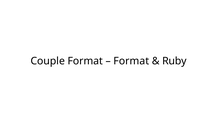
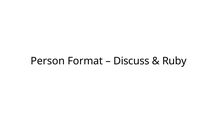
Couple: Couple -> Person
Format at (131, 61): Format -> Discuss
